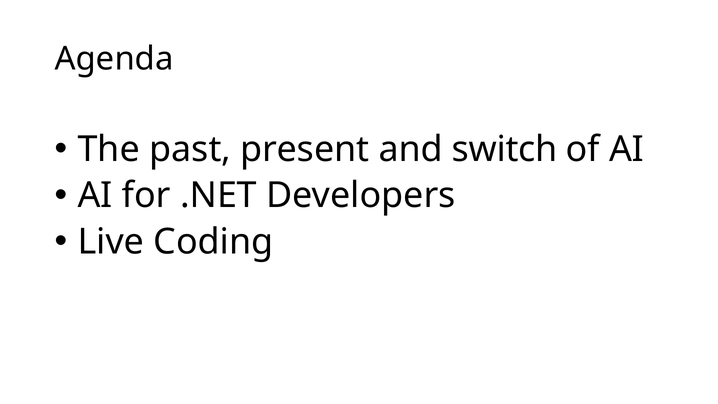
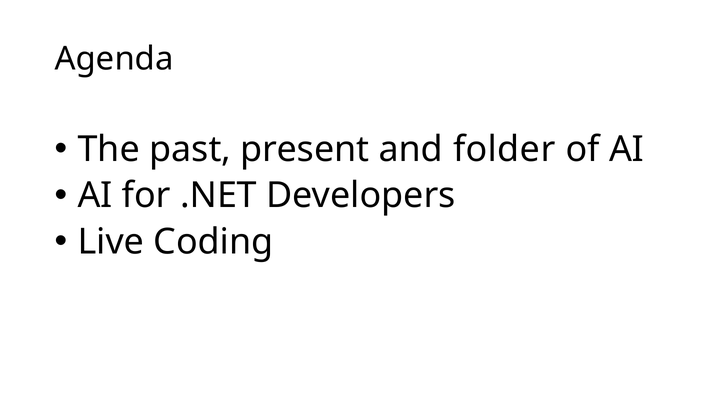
switch: switch -> folder
